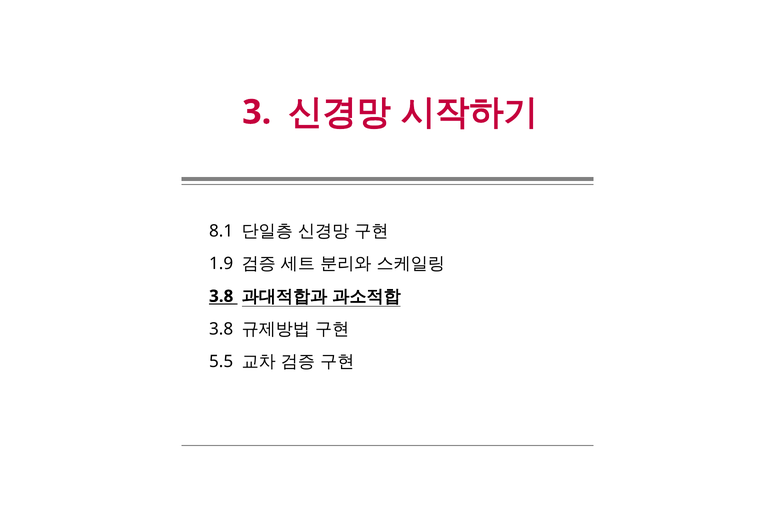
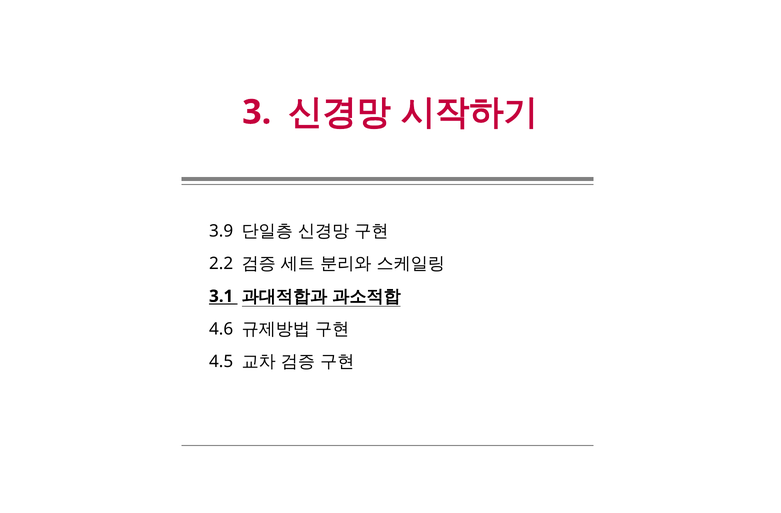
8.1: 8.1 -> 3.9
1.9: 1.9 -> 2.2
3.8 at (221, 296): 3.8 -> 3.1
3.8 at (221, 329): 3.8 -> 4.6
5.5: 5.5 -> 4.5
